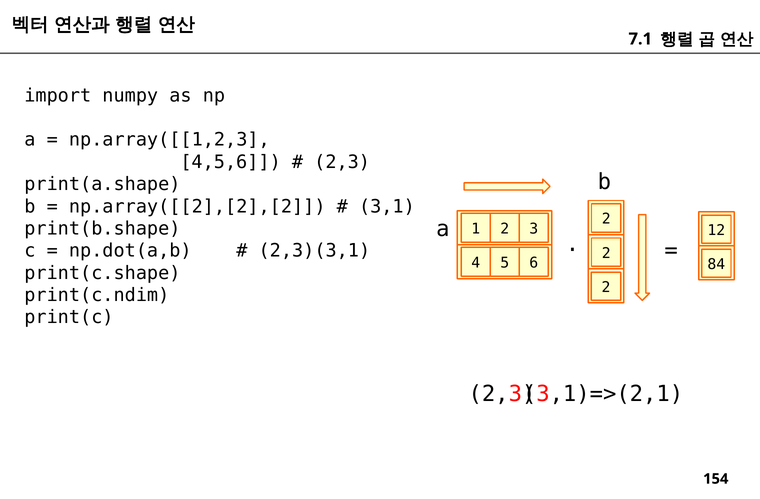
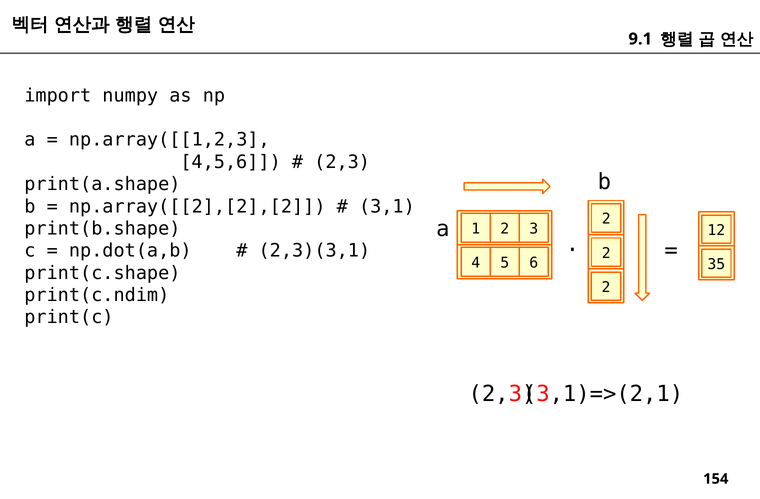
7.1: 7.1 -> 9.1
84: 84 -> 35
